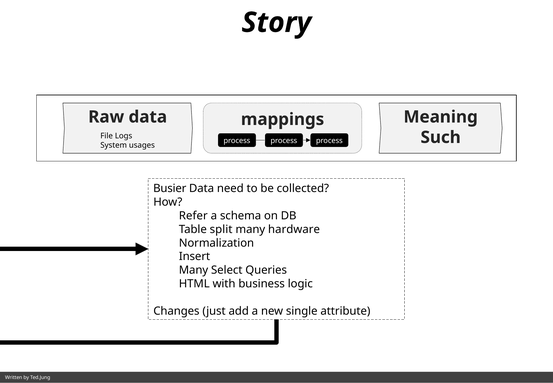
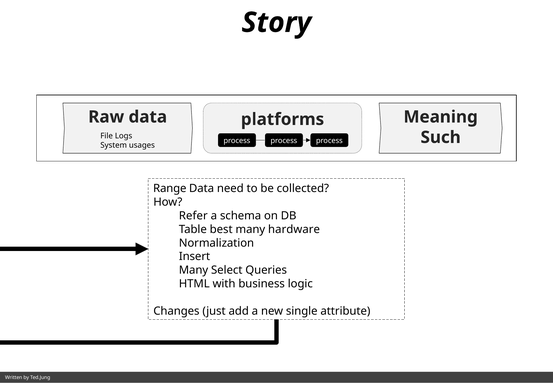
mappings: mappings -> platforms
Busier: Busier -> Range
split: split -> best
